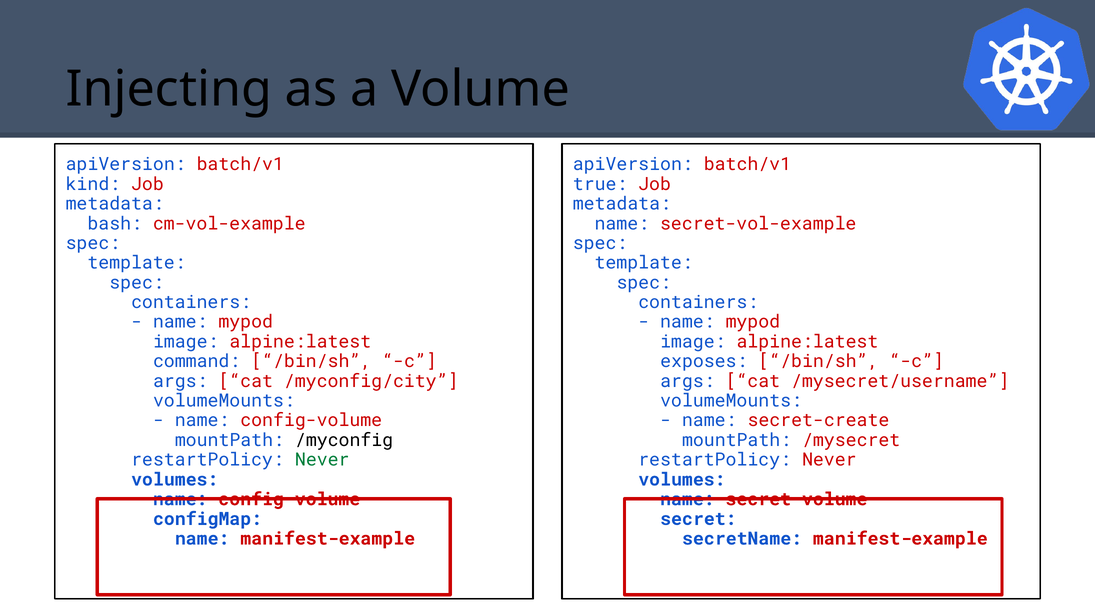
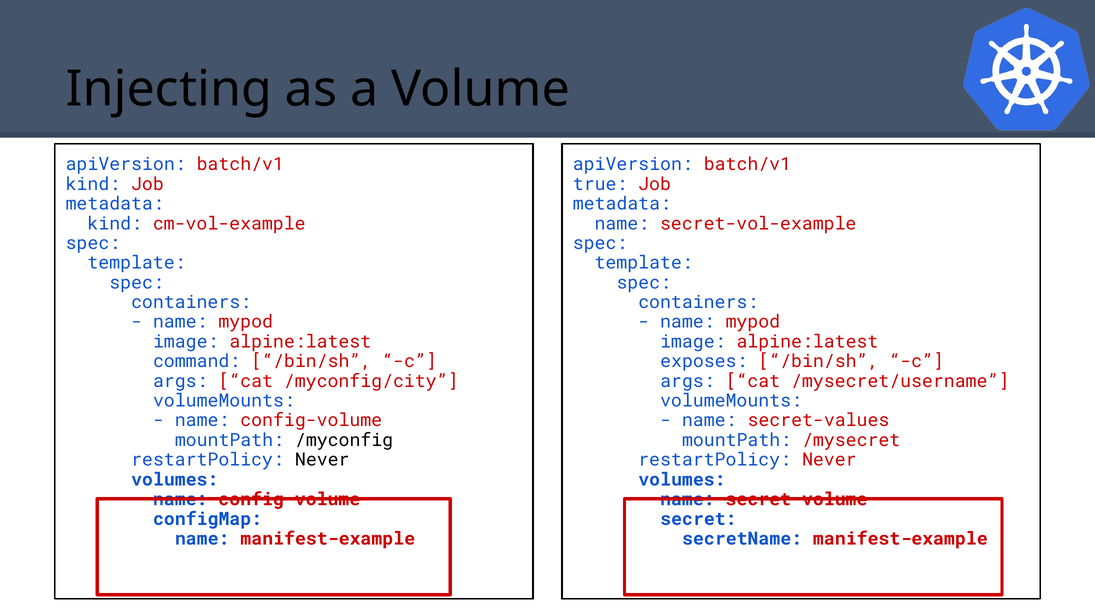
bash at (115, 223): bash -> kind
secret-create: secret-create -> secret-values
Never at (322, 460) colour: green -> black
